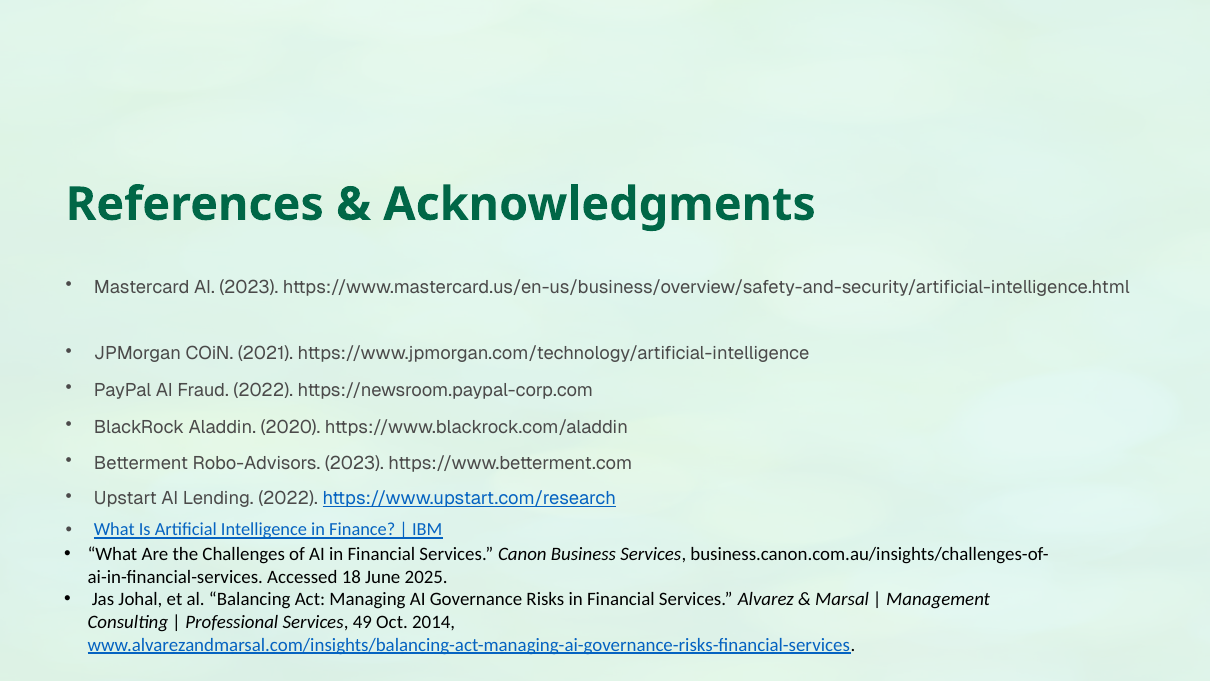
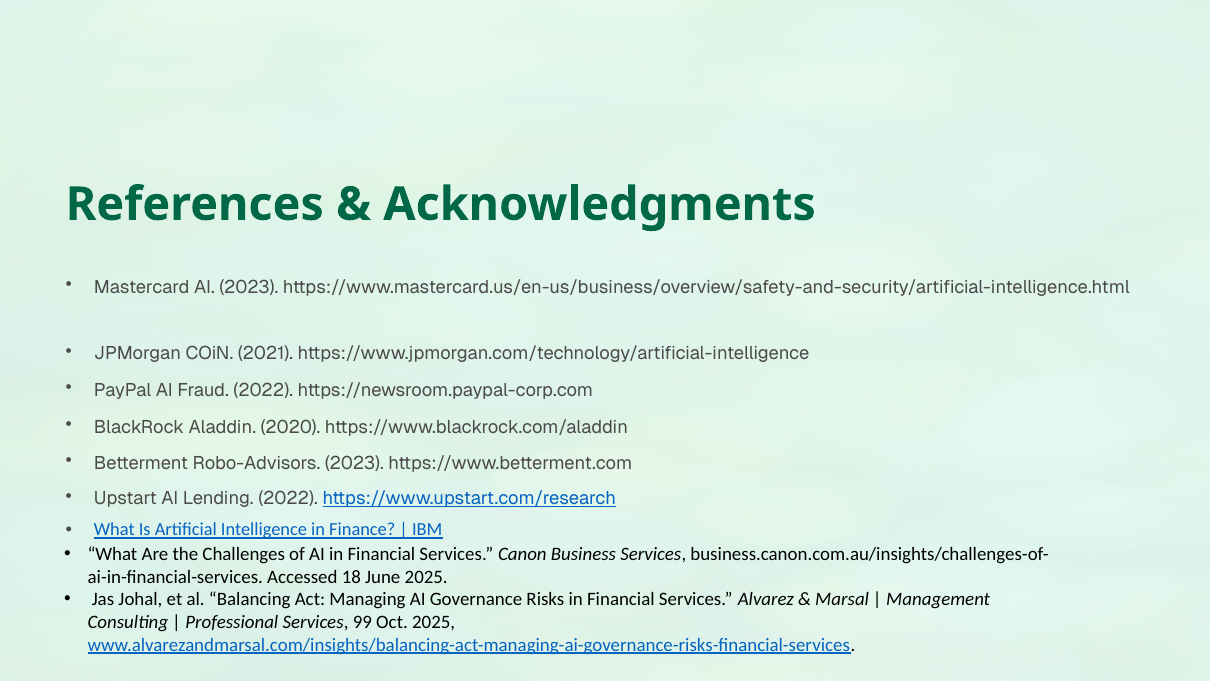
49: 49 -> 99
Oct 2014: 2014 -> 2025
